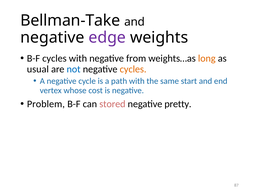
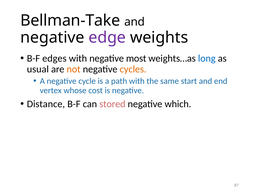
B-F cycles: cycles -> edges
from: from -> most
long colour: orange -> blue
not colour: blue -> orange
Problem: Problem -> Distance
pretty: pretty -> which
